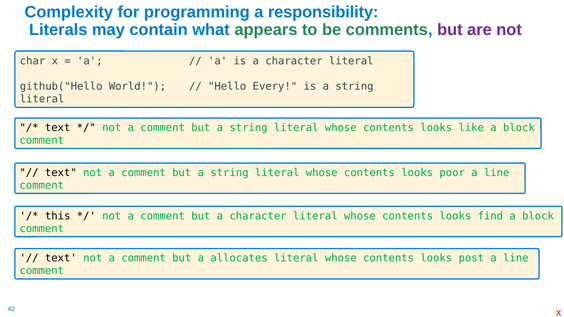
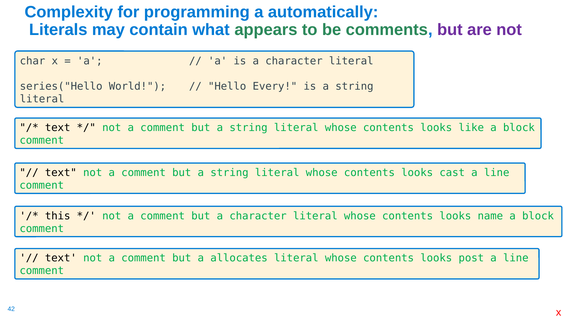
responsibility: responsibility -> automatically
github("Hello: github("Hello -> series("Hello
poor: poor -> cast
find: find -> name
